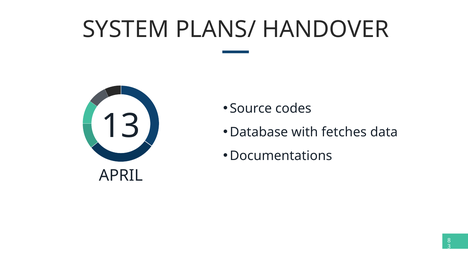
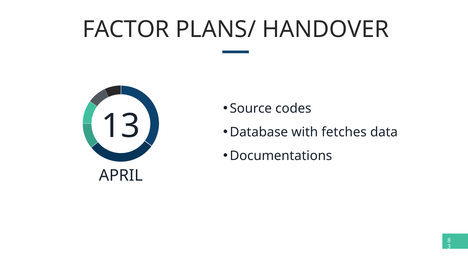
SYSTEM: SYSTEM -> FACTOR
